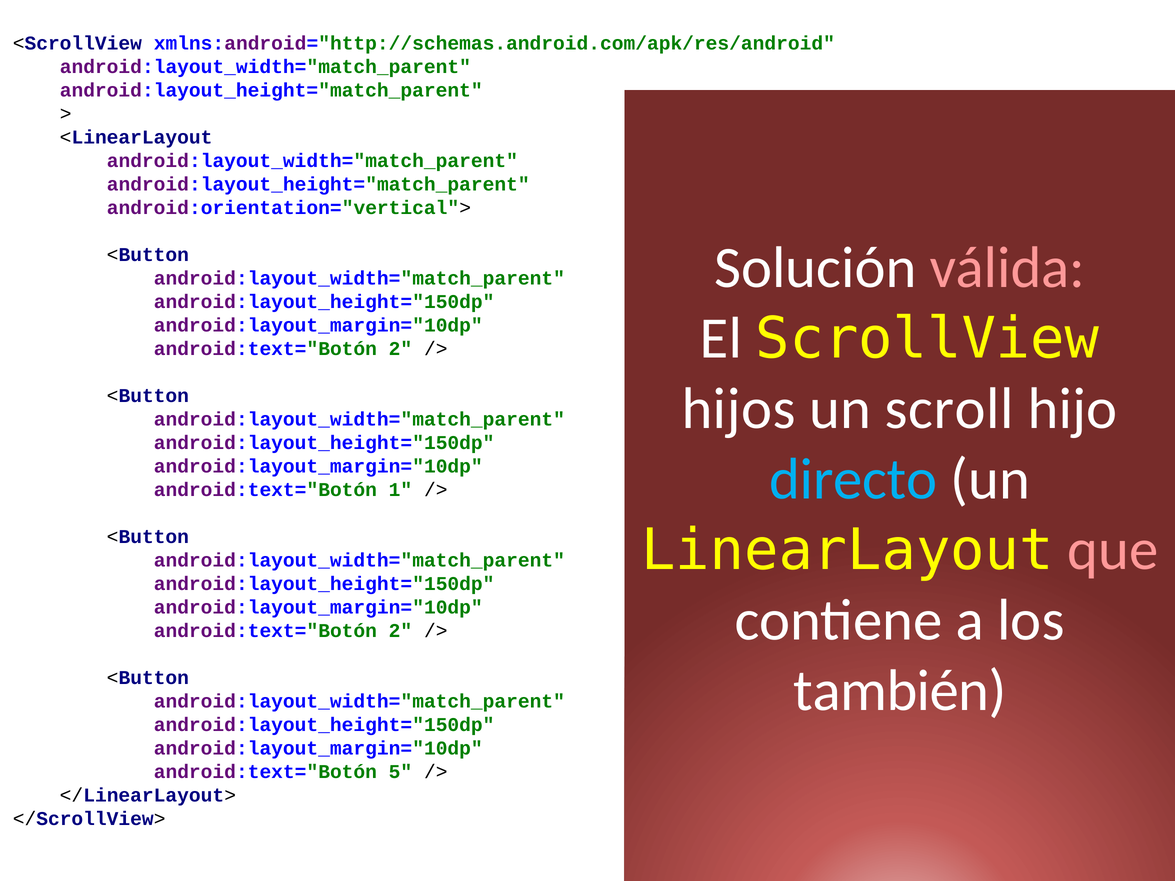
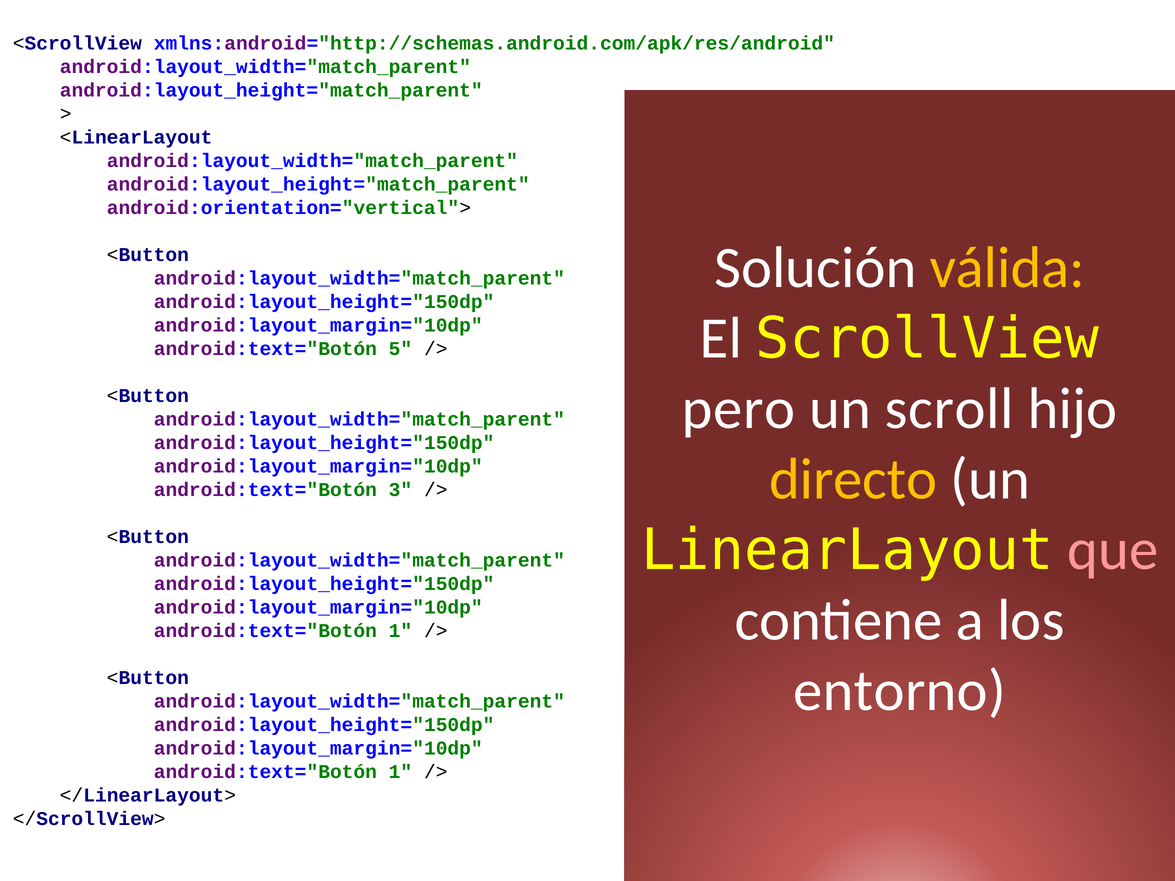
válida colour: pink -> yellow
2 at (400, 349): 2 -> 5
hijos: hijos -> pero
directo colour: light blue -> yellow
1: 1 -> 3
2 at (400, 631): 2 -> 1
también: también -> entorno
5 at (400, 772): 5 -> 1
